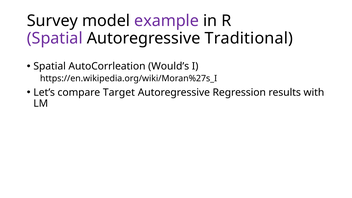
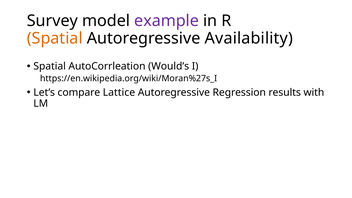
Spatial at (55, 38) colour: purple -> orange
Traditional: Traditional -> Availability
Target: Target -> Lattice
